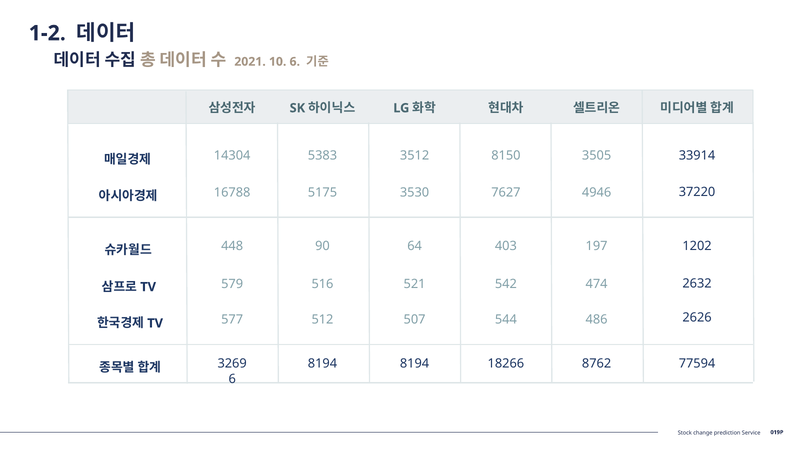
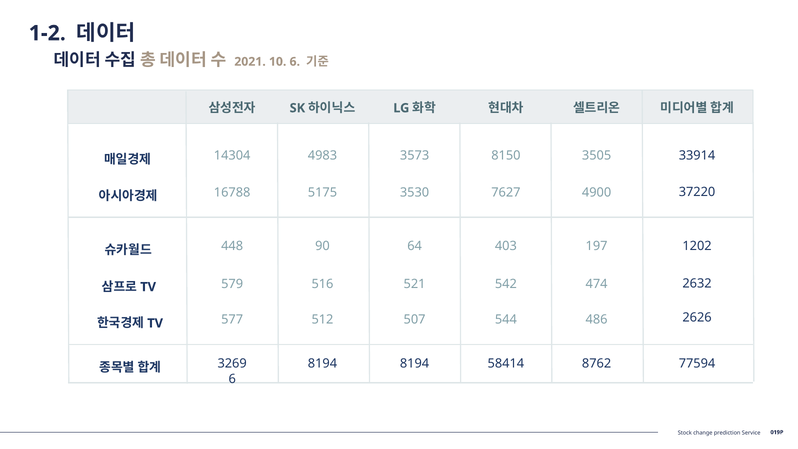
5383: 5383 -> 4983
3512: 3512 -> 3573
4946: 4946 -> 4900
18266: 18266 -> 58414
